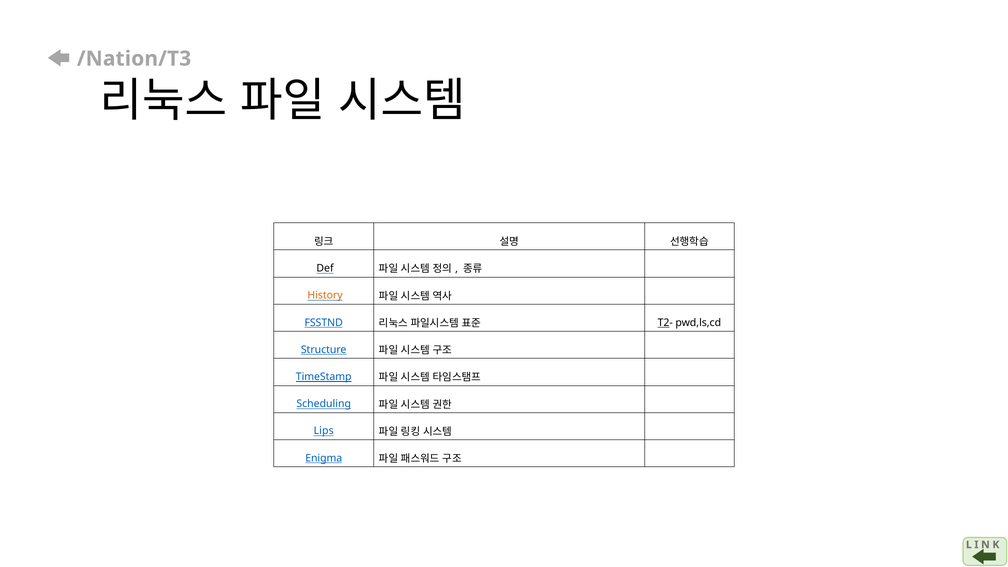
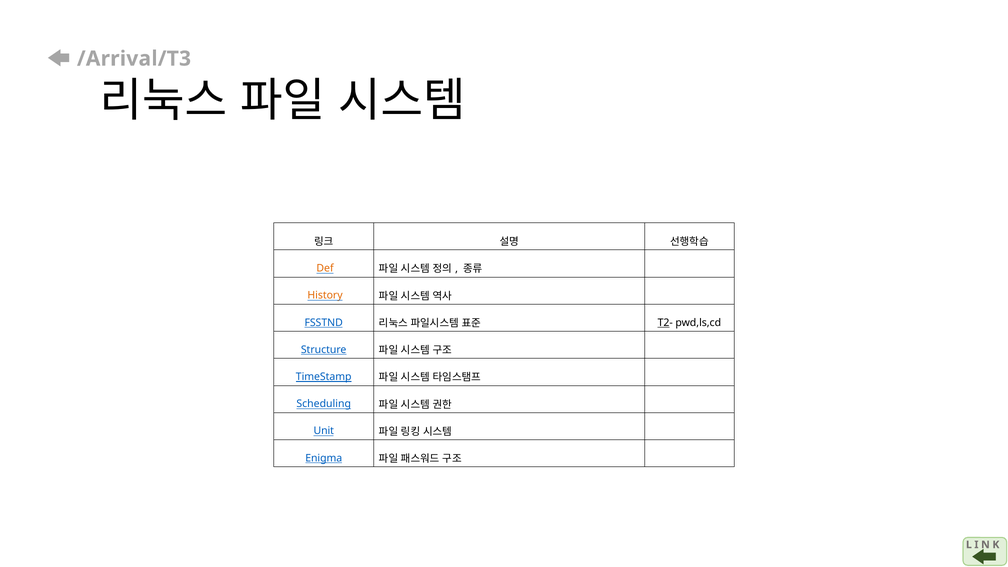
/Nation/T3: /Nation/T3 -> /Arrival/T3
Def colour: black -> orange
Lips: Lips -> Unit
